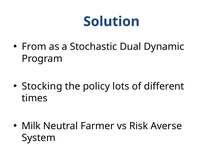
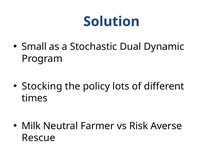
From: From -> Small
System: System -> Rescue
